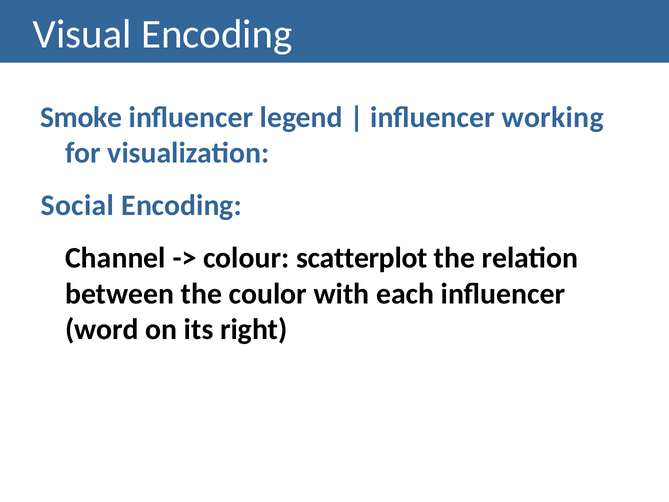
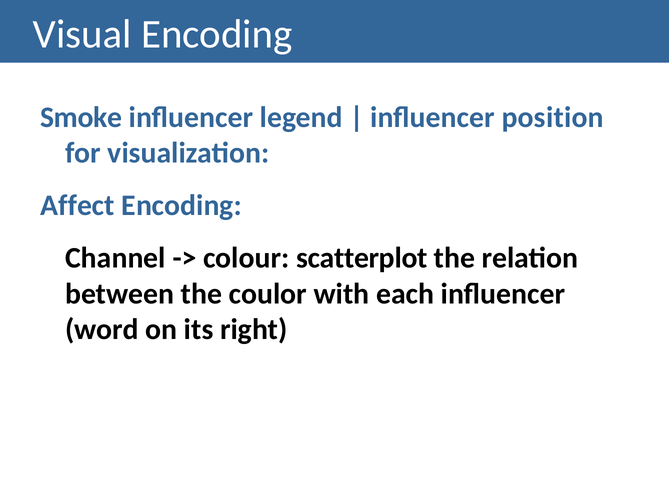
working: working -> position
Social: Social -> Affect
